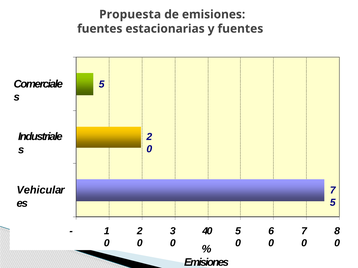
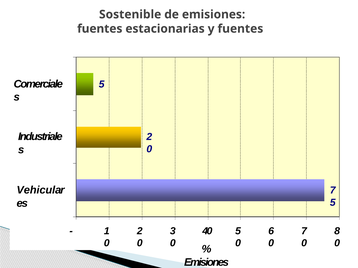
Propuesta: Propuesta -> Sostenible
